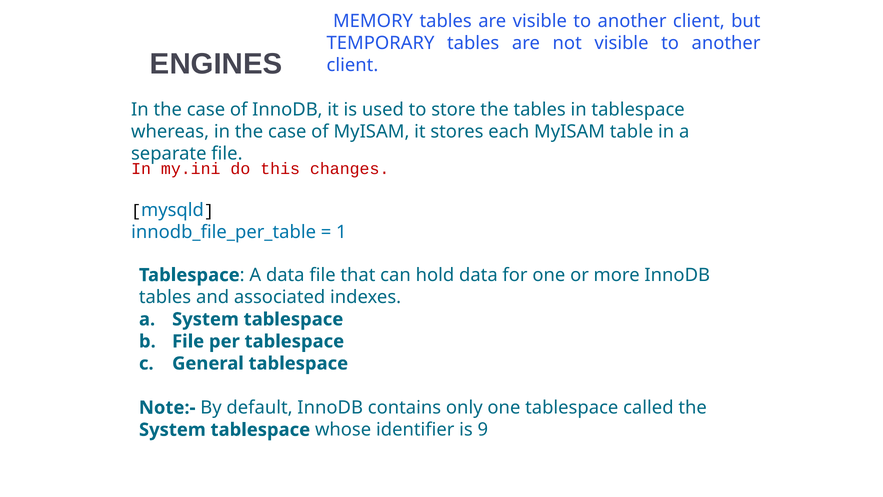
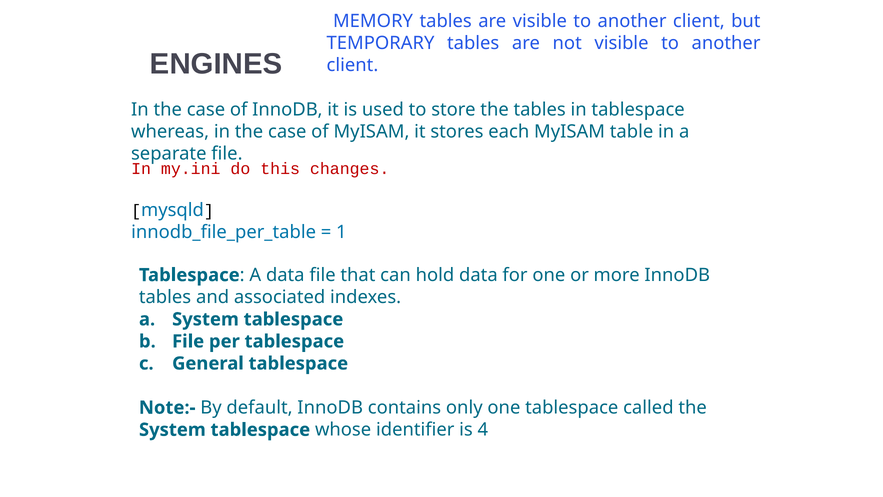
9: 9 -> 4
